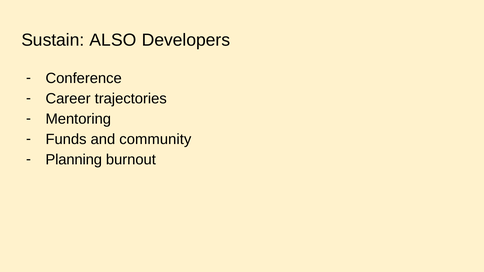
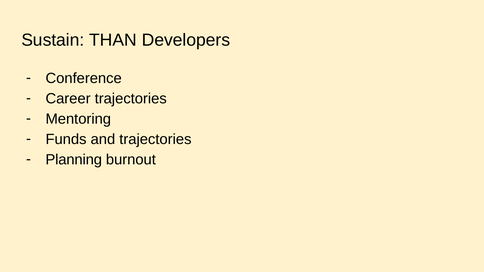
ALSO: ALSO -> THAN
and community: community -> trajectories
